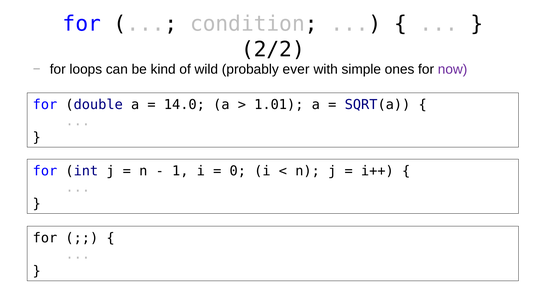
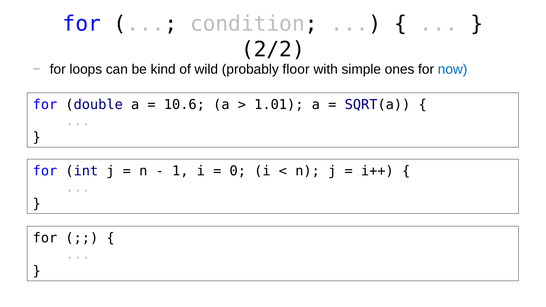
ever: ever -> floor
now colour: purple -> blue
14.0: 14.0 -> 10.6
